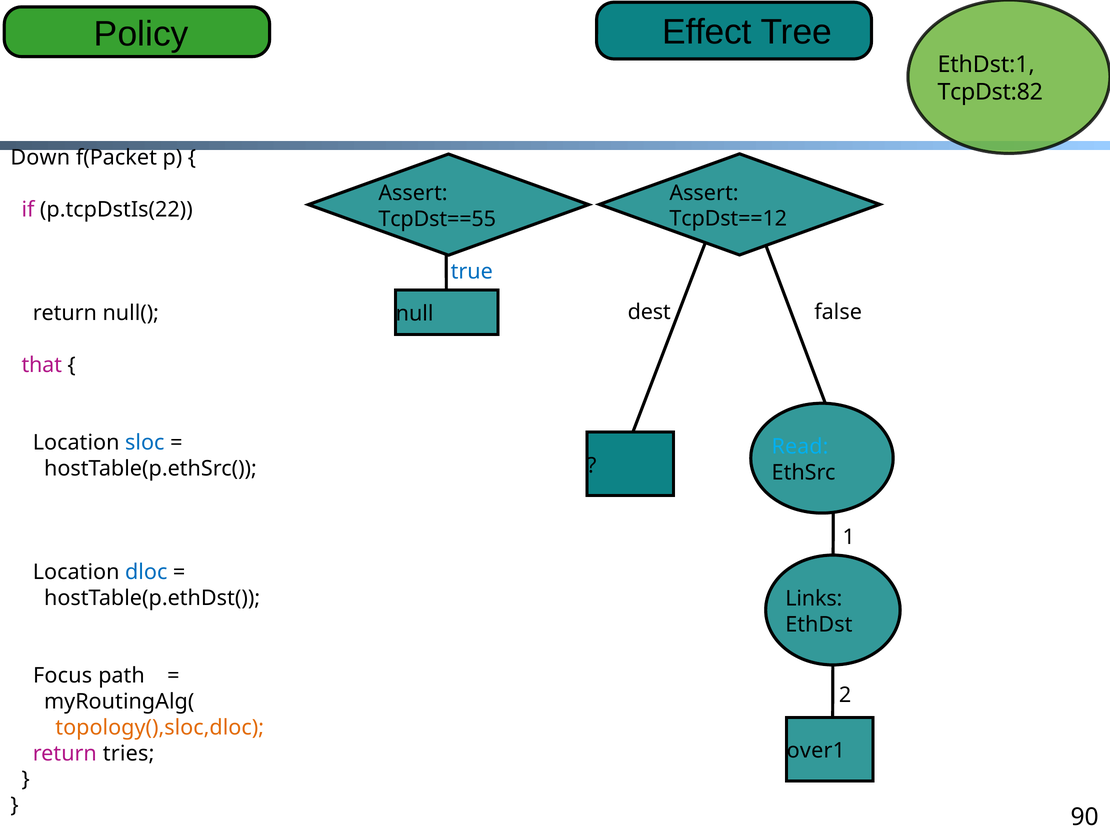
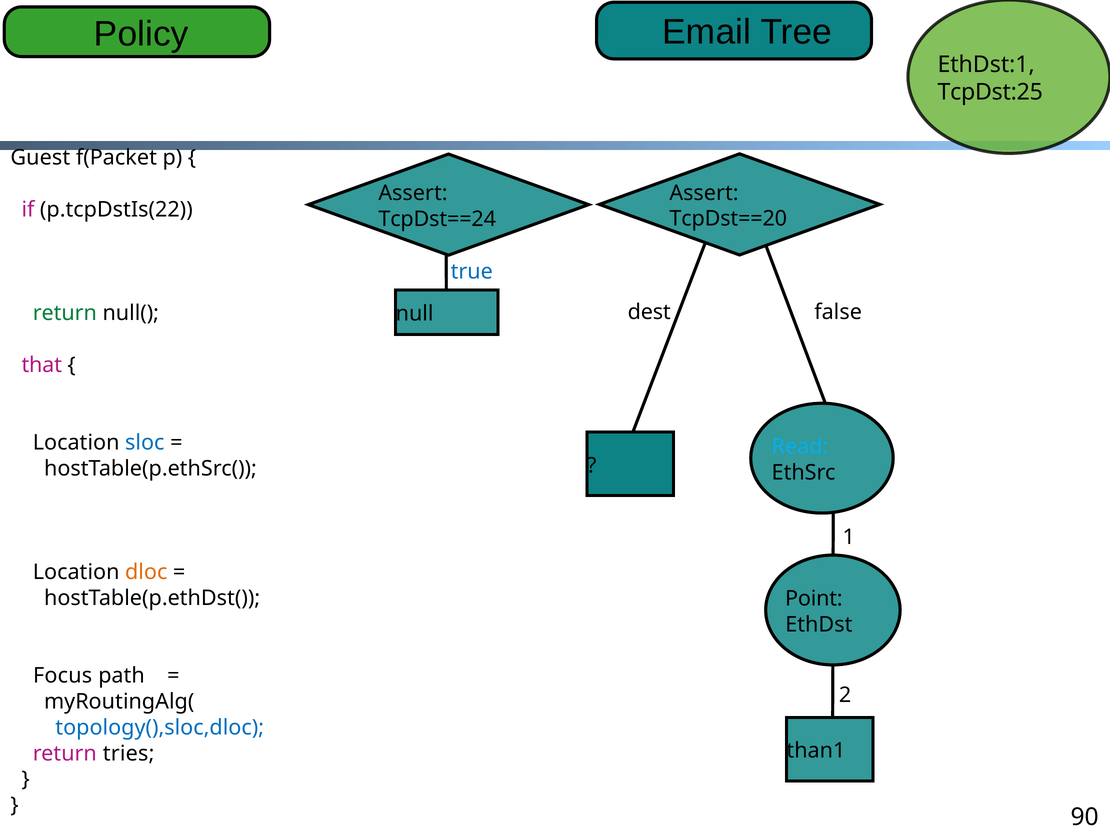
Effect: Effect -> Email
TcpDst:82: TcpDst:82 -> TcpDst:25
Down: Down -> Guest
TcpDst==12: TcpDst==12 -> TcpDst==20
TcpDst==55: TcpDst==55 -> TcpDst==24
return at (65, 313) colour: black -> green
dloc colour: blue -> orange
Links: Links -> Point
topology(),sloc,dloc colour: orange -> blue
over1: over1 -> than1
